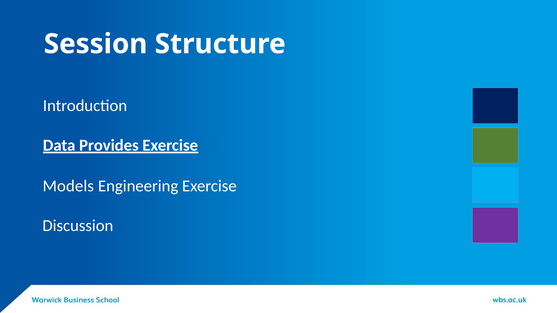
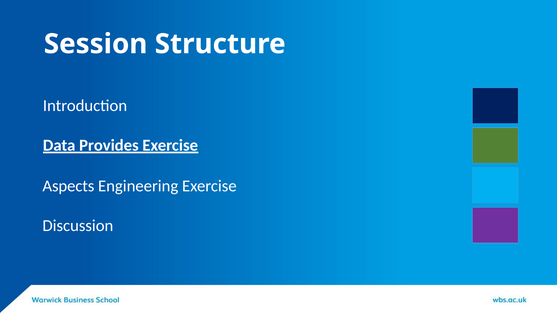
Models: Models -> Aspects
